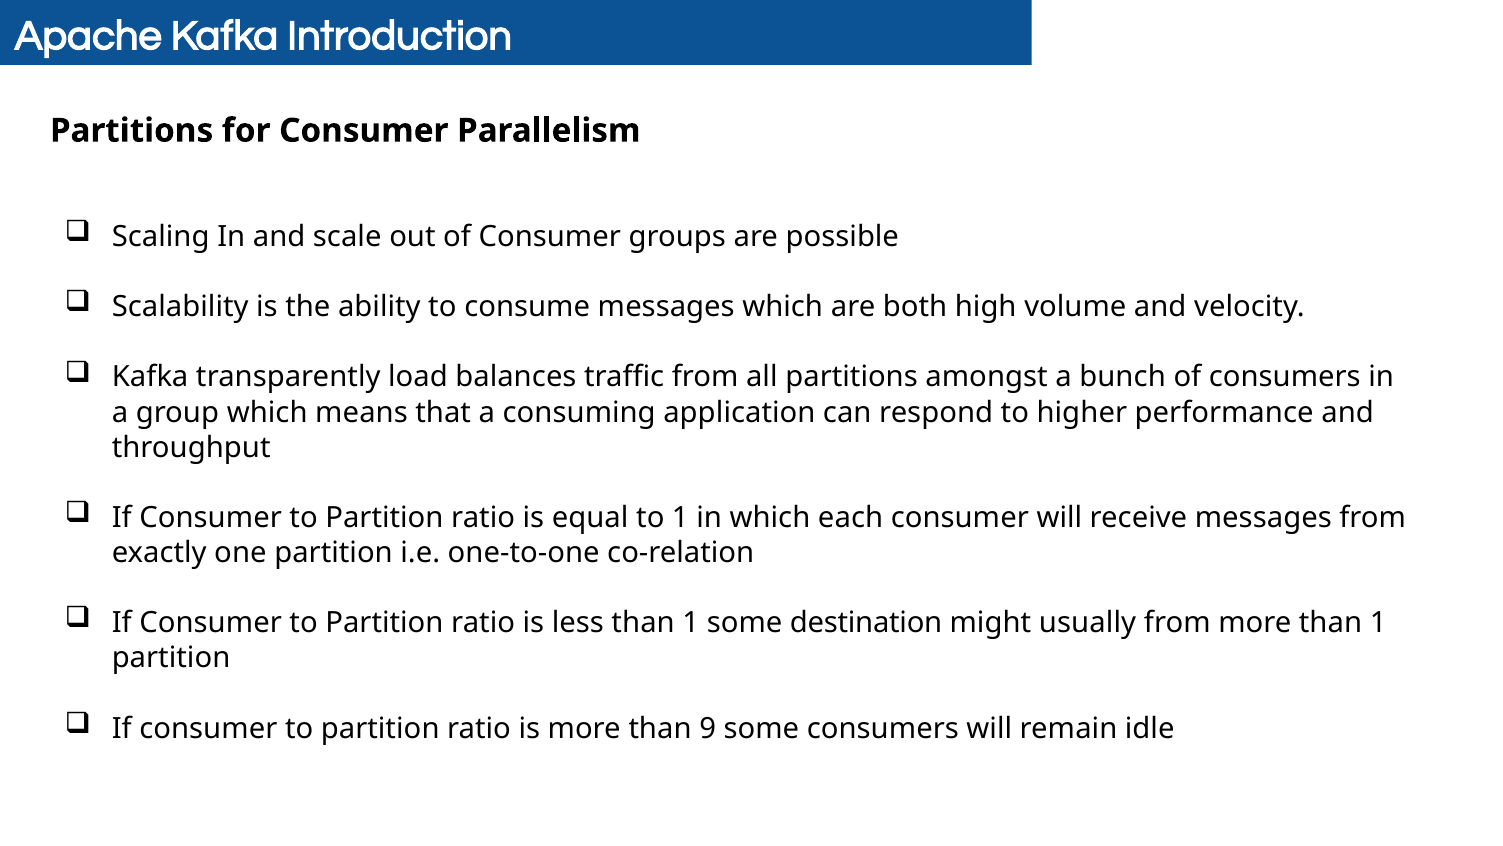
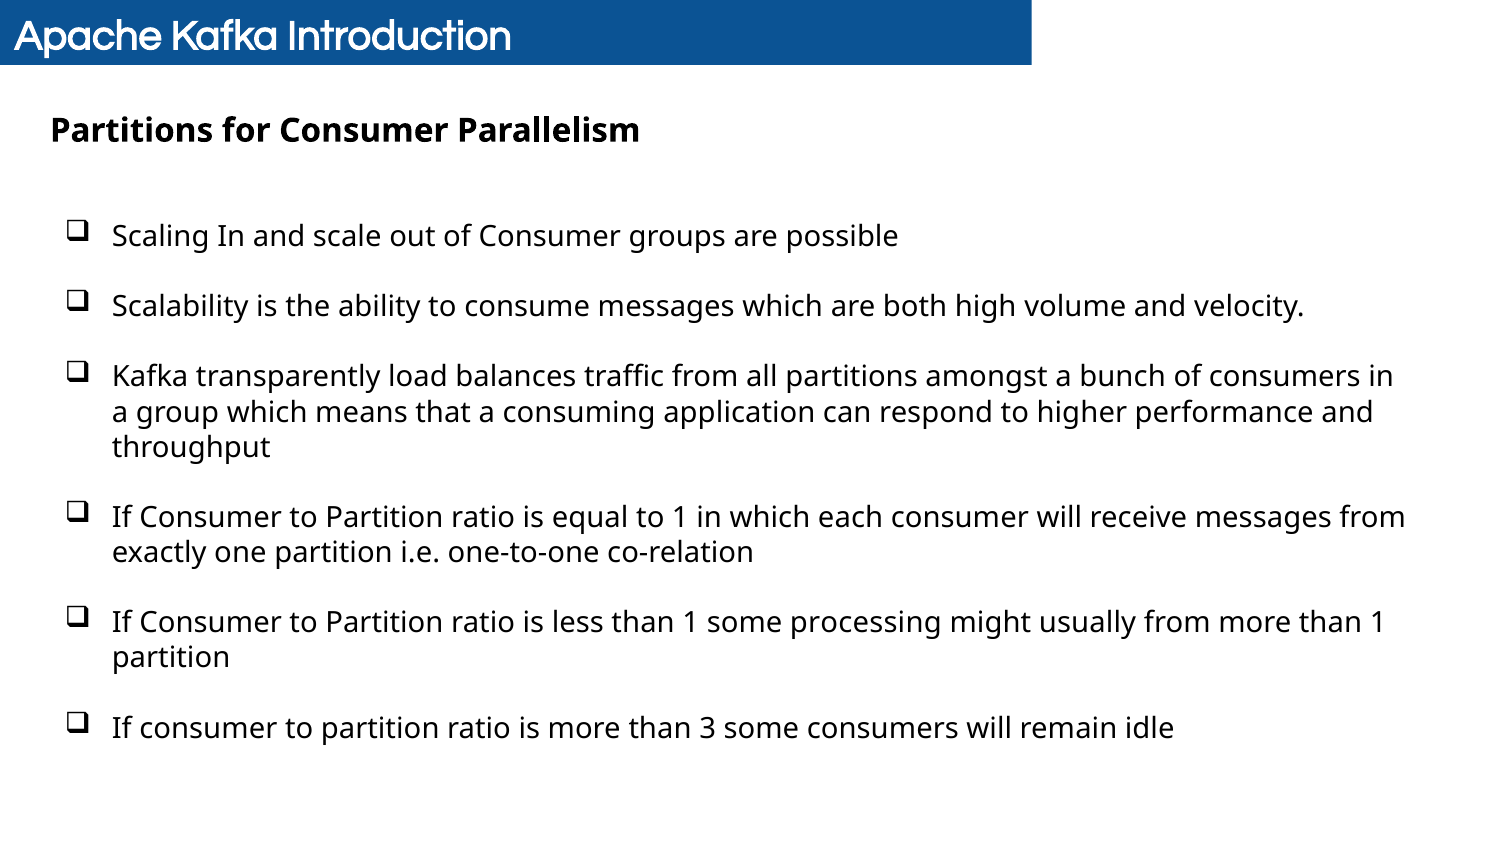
destination: destination -> processing
9: 9 -> 3
